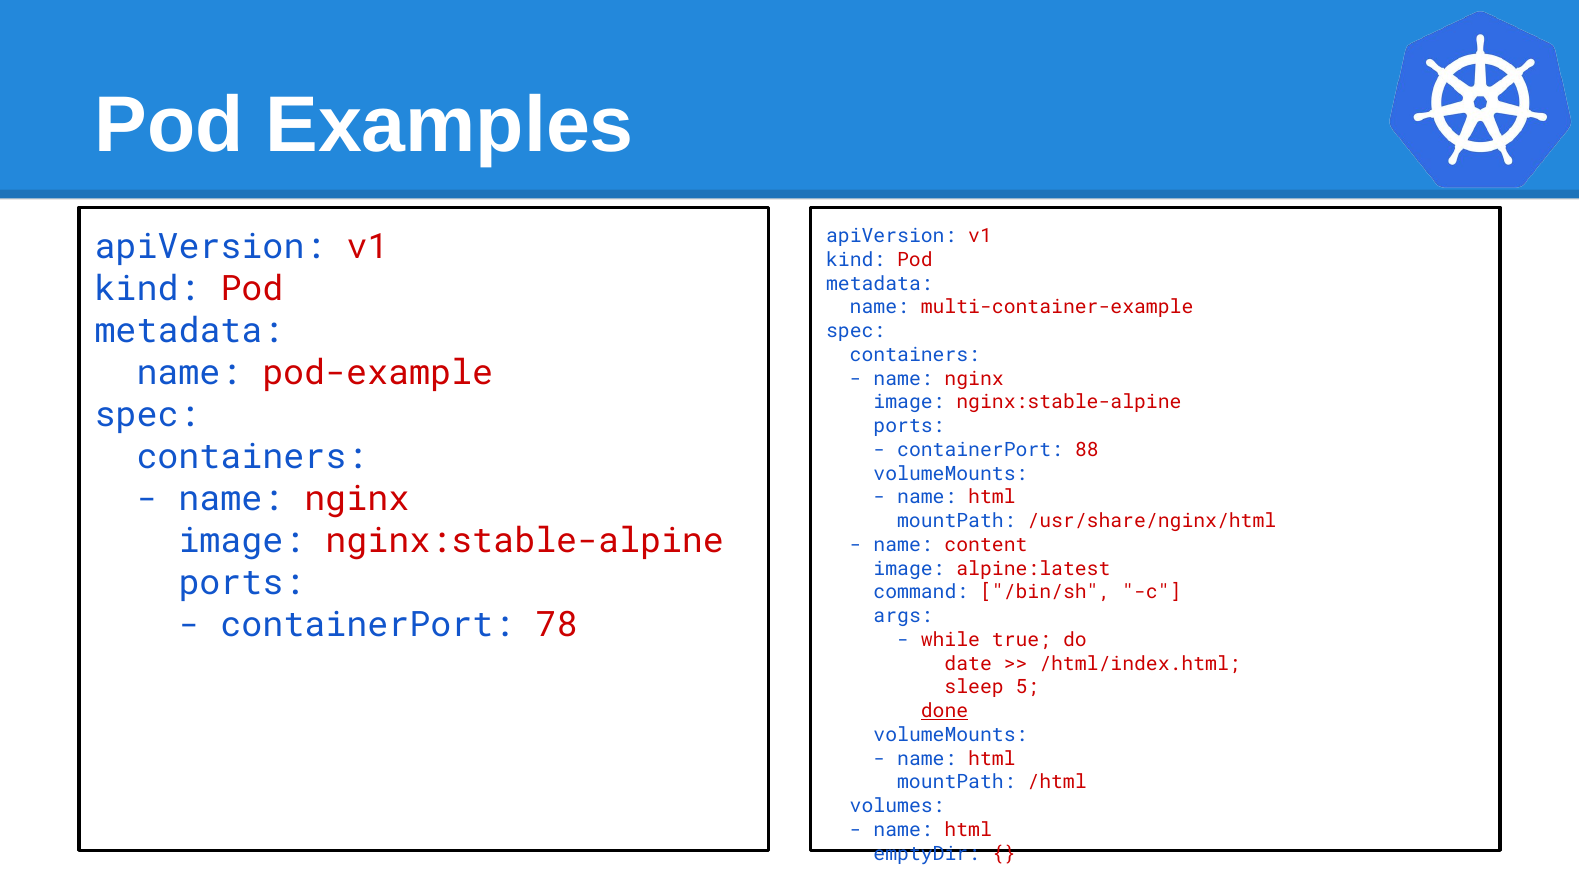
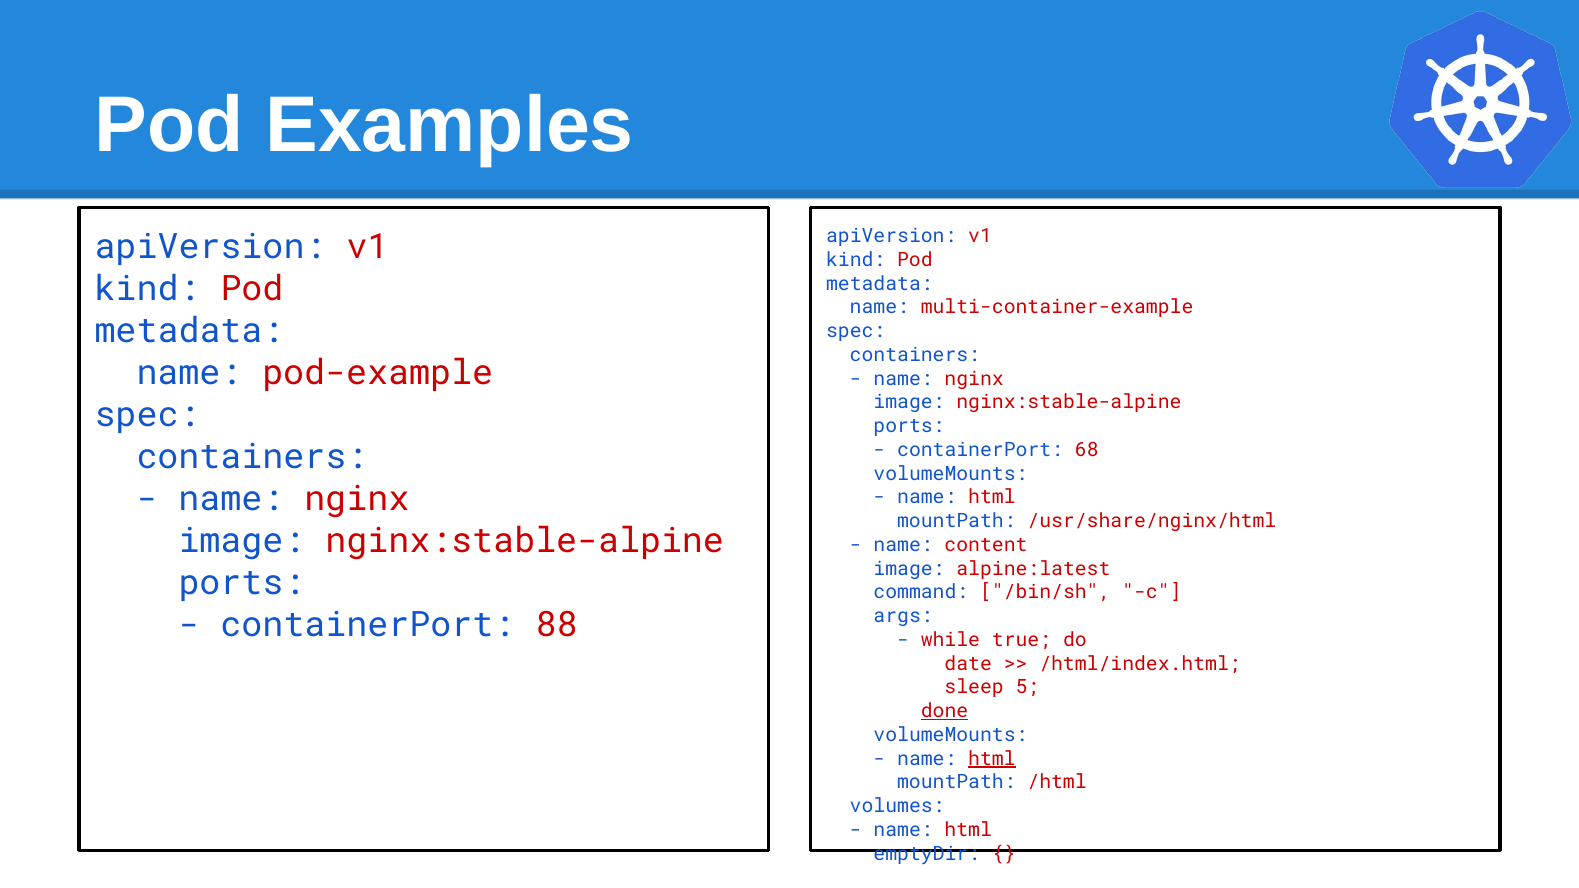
88: 88 -> 68
78: 78 -> 88
html at (992, 759) underline: none -> present
